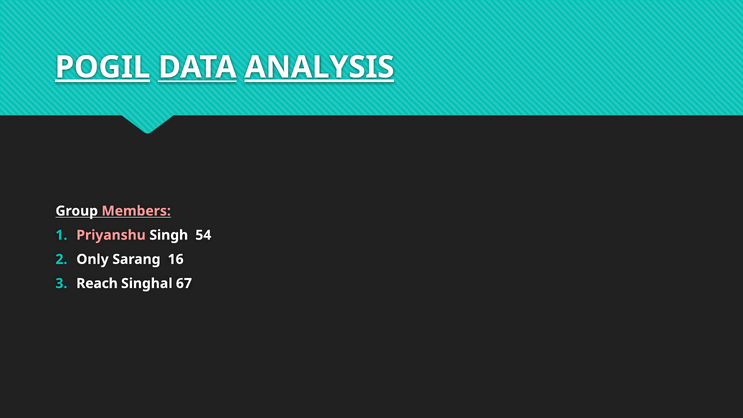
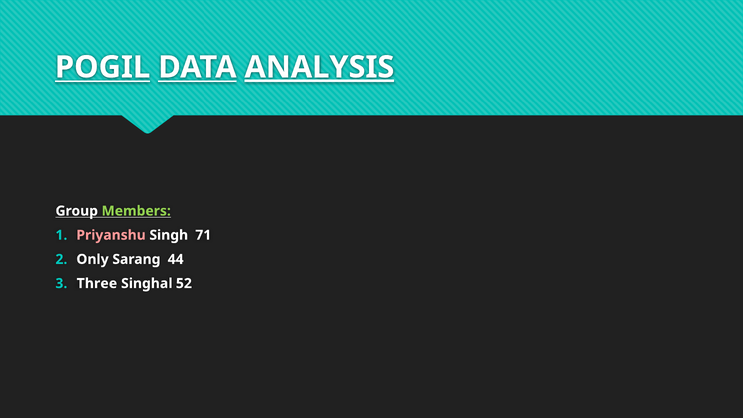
POGIL underline: present -> none
Members colour: pink -> light green
54: 54 -> 71
16: 16 -> 44
Reach: Reach -> Three
67: 67 -> 52
